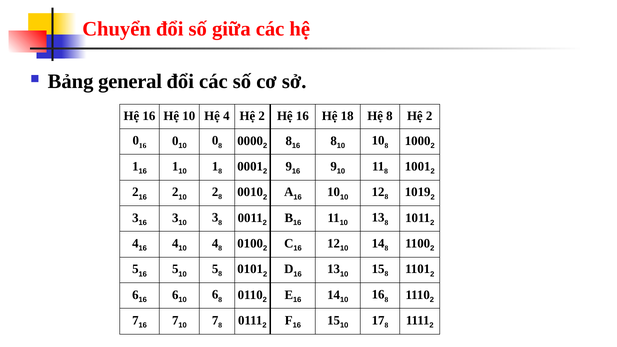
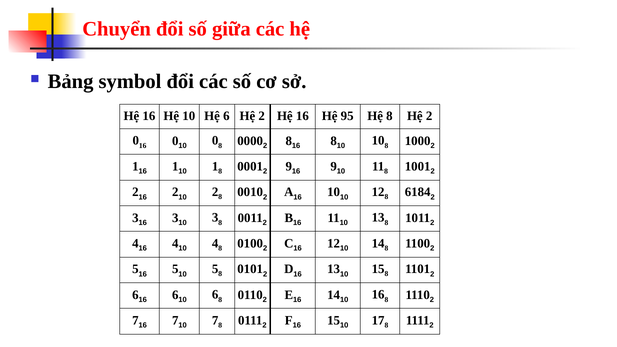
general: general -> symbol
Hệ 4: 4 -> 6
18: 18 -> 95
1019: 1019 -> 6184
